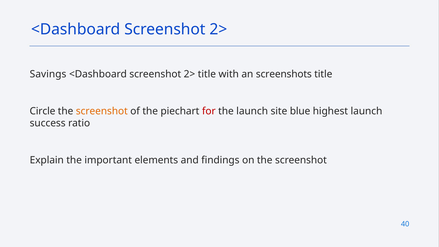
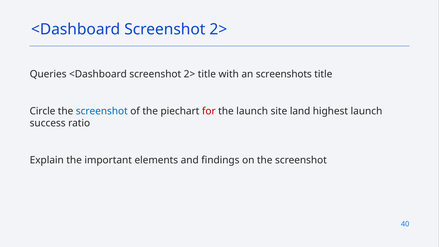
Savings: Savings -> Queries
screenshot at (102, 111) colour: orange -> blue
blue: blue -> land
